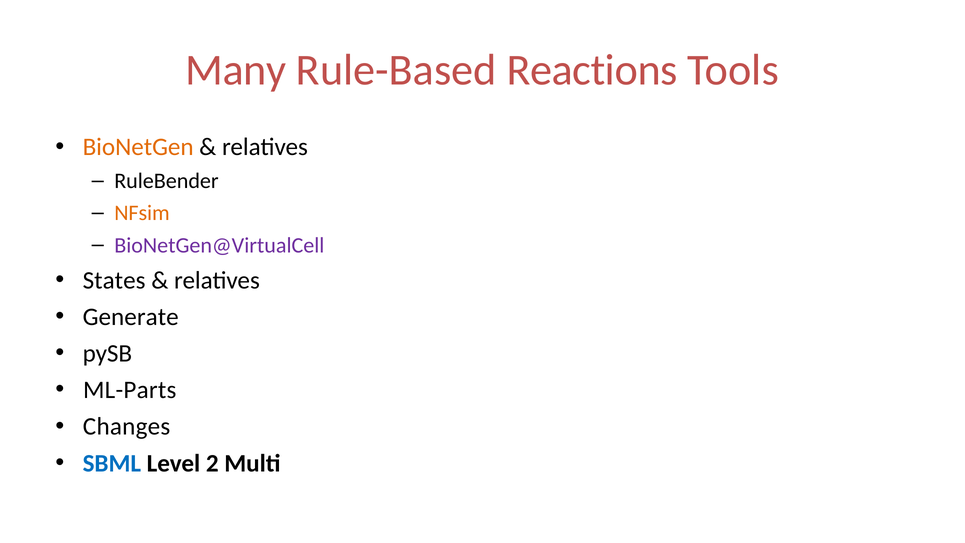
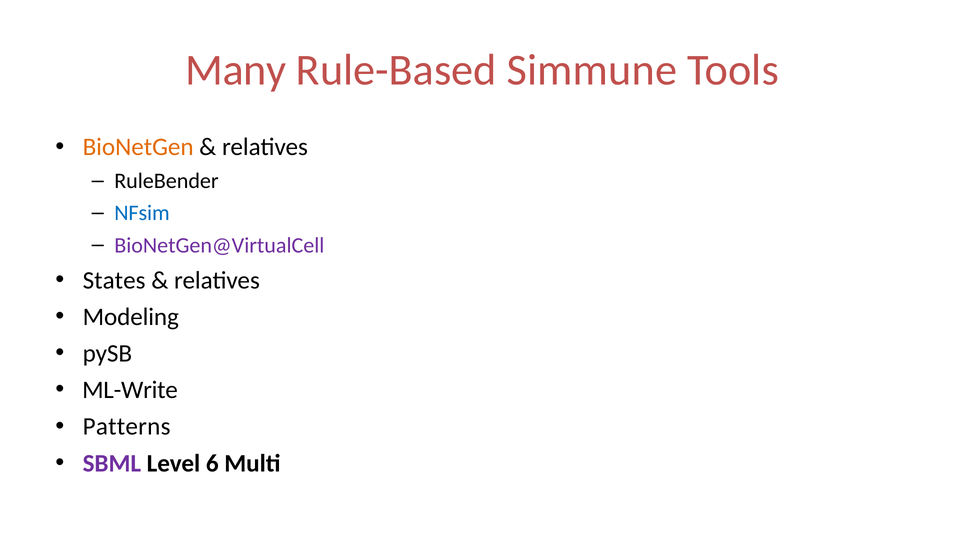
Reactions: Reactions -> Simmune
NFsim colour: orange -> blue
Generate: Generate -> Modeling
ML-Parts: ML-Parts -> ML-Write
Changes: Changes -> Patterns
SBML colour: blue -> purple
2: 2 -> 6
